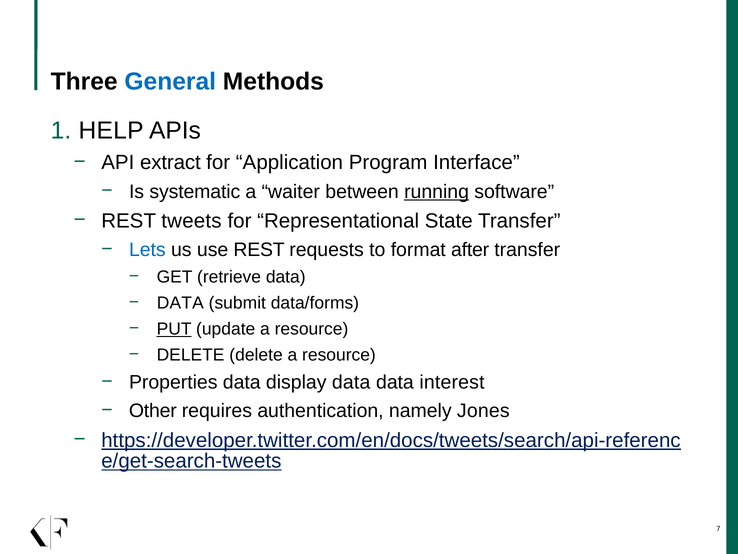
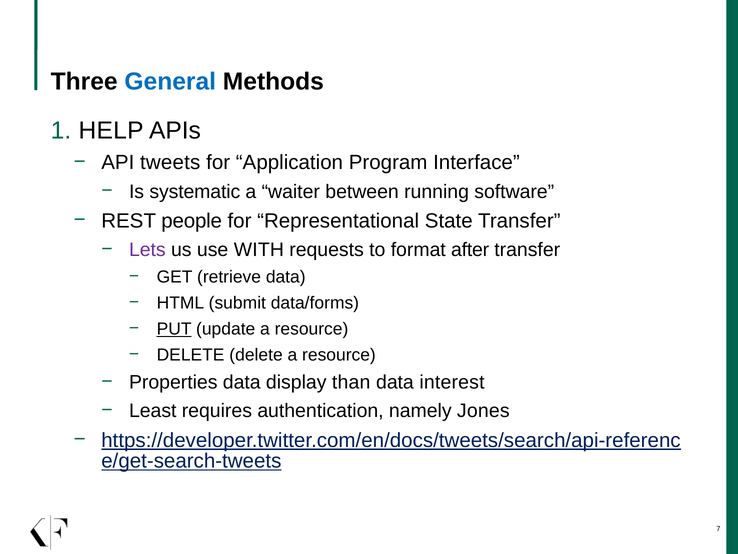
extract: extract -> tweets
running underline: present -> none
tweets: tweets -> people
Lets colour: blue -> purple
use REST: REST -> WITH
DATA at (180, 303): DATA -> HTML
display data: data -> than
Other: Other -> Least
